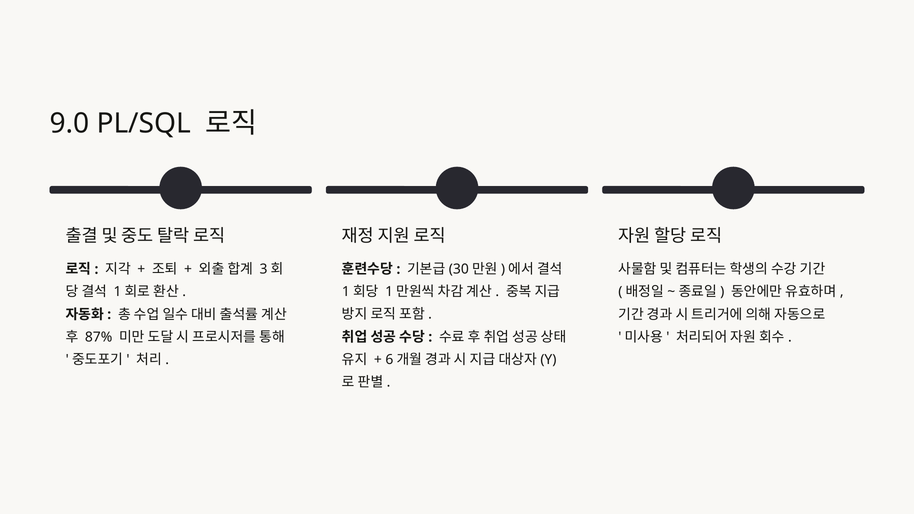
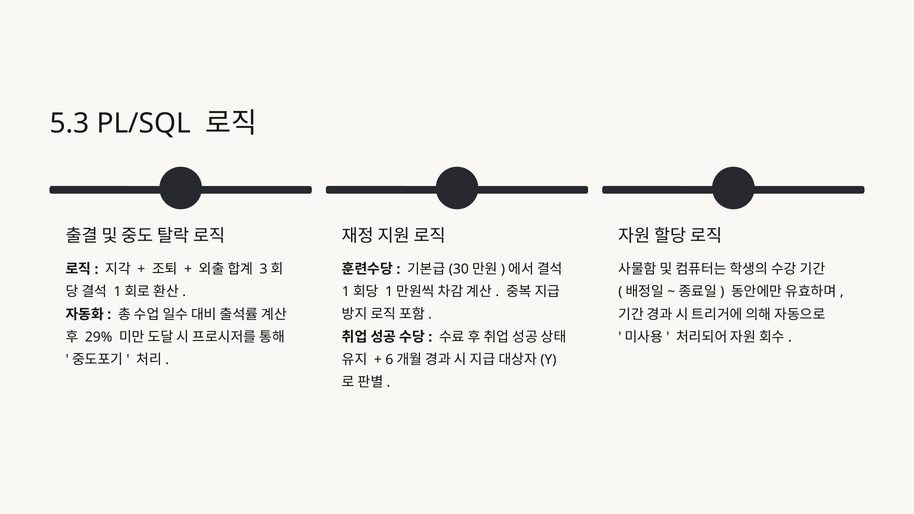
9.0: 9.0 -> 5.3
87%: 87% -> 29%
